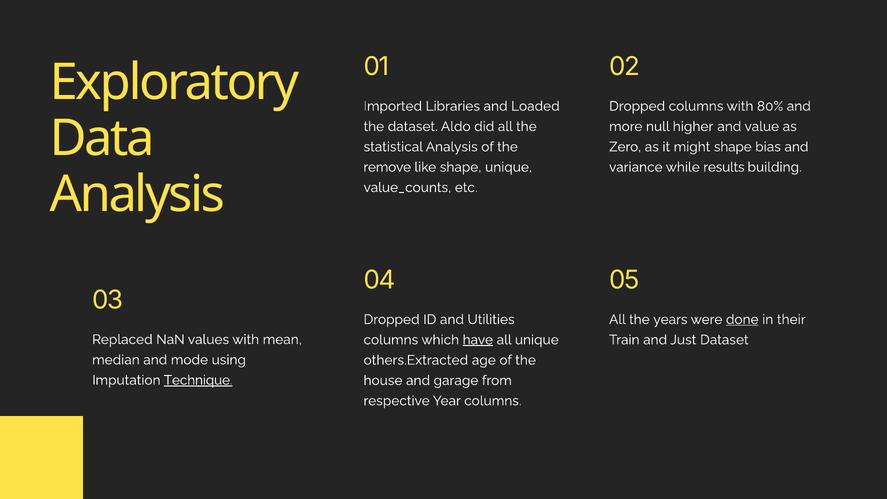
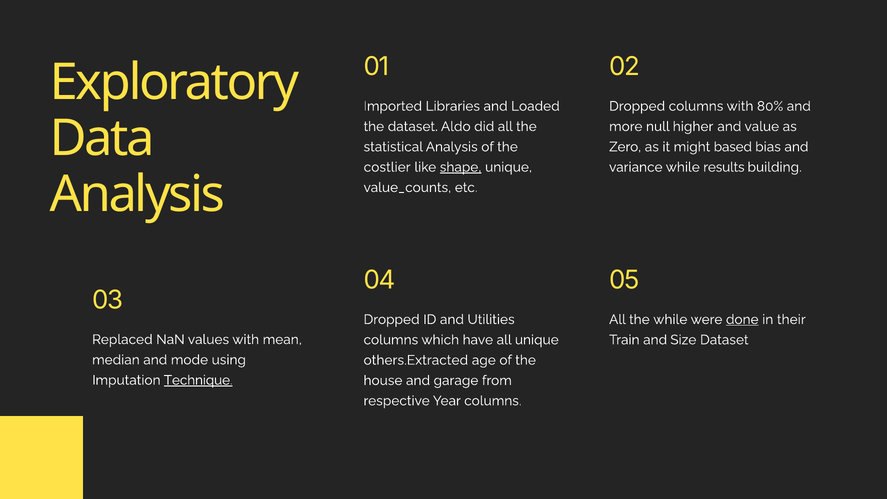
might shape: shape -> based
remove: remove -> costlier
shape at (461, 167) underline: none -> present
the years: years -> while
have underline: present -> none
Just: Just -> Size
